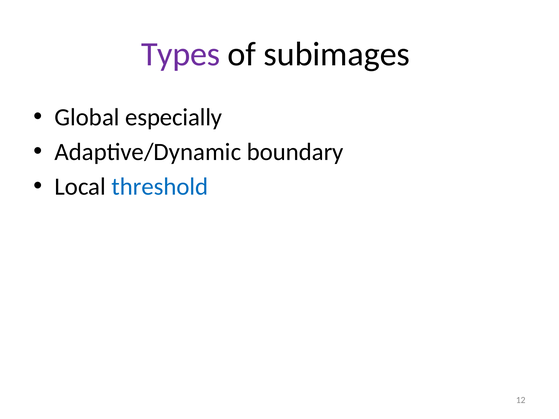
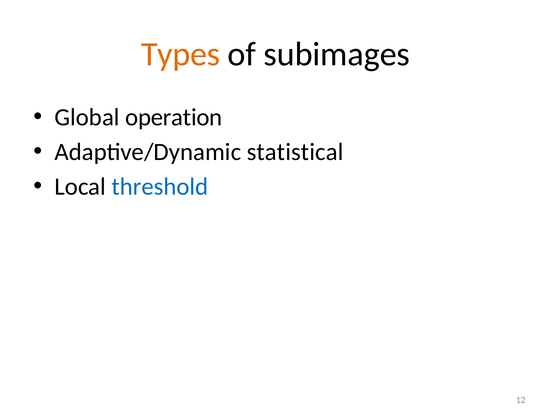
Types colour: purple -> orange
especially: especially -> operation
boundary: boundary -> statistical
